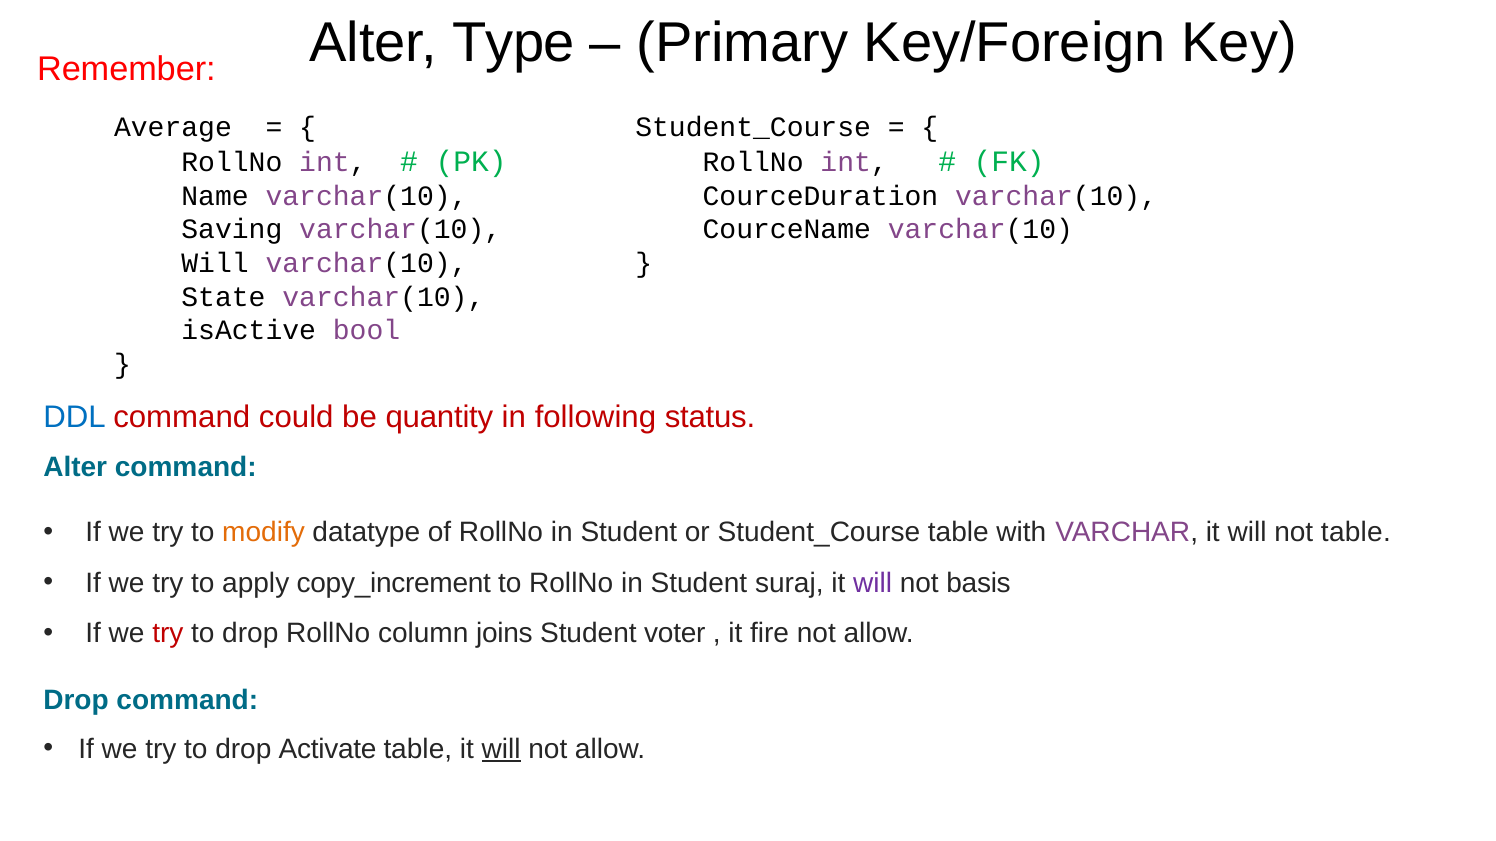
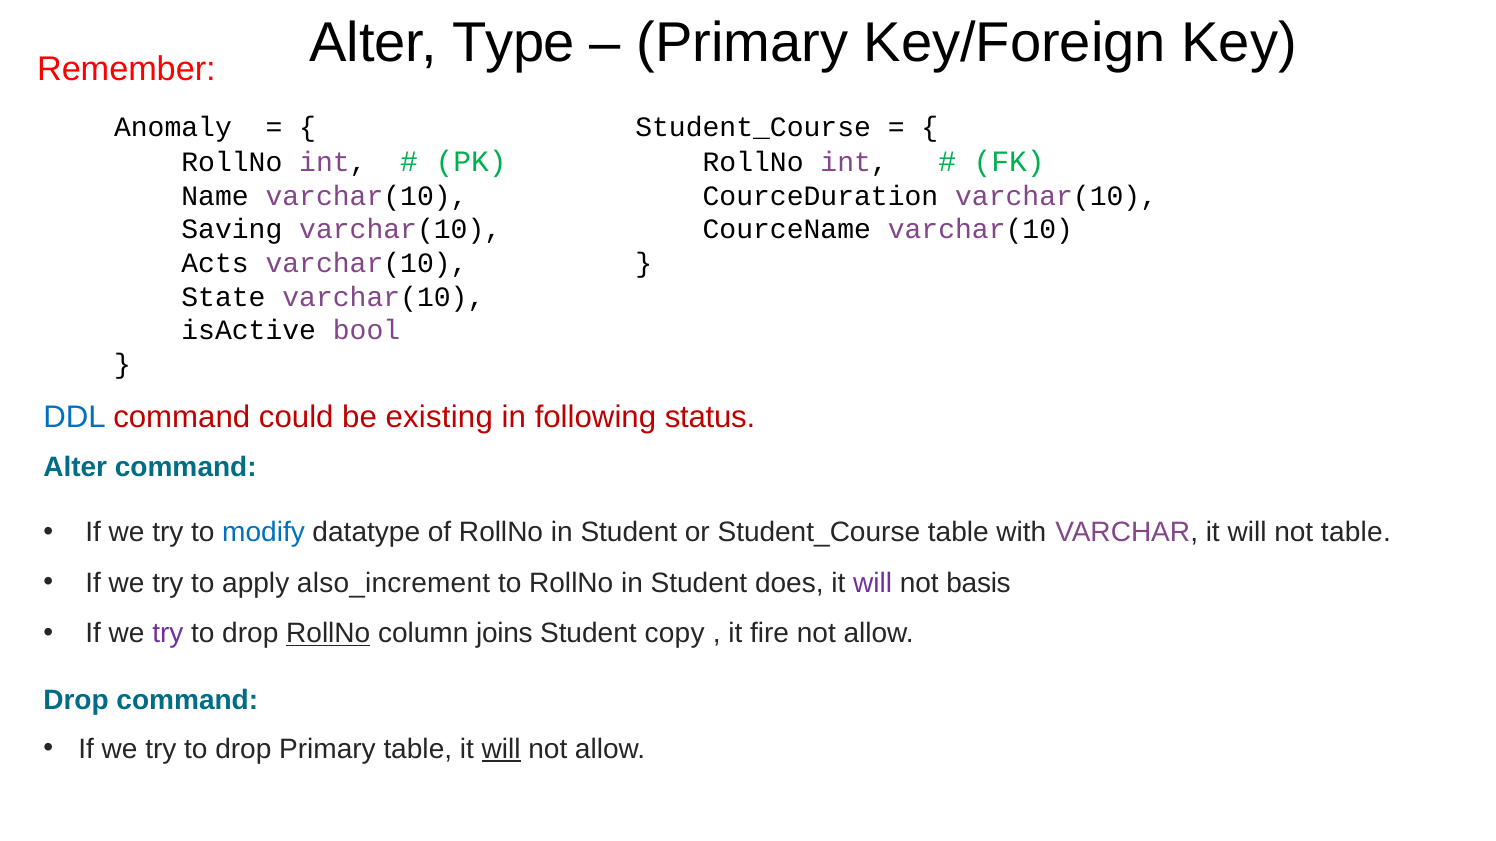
Average: Average -> Anomaly
Will at (215, 264): Will -> Acts
quantity: quantity -> existing
modify colour: orange -> blue
copy_increment: copy_increment -> also_increment
suraj: suraj -> does
try at (168, 634) colour: red -> purple
RollNo at (328, 634) underline: none -> present
voter: voter -> copy
drop Activate: Activate -> Primary
